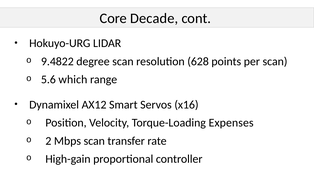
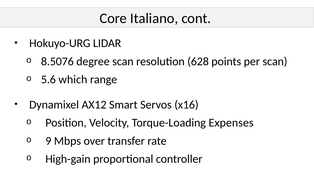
Decade: Decade -> Italiano
9.4822: 9.4822 -> 8.5076
2: 2 -> 9
Mbps scan: scan -> over
